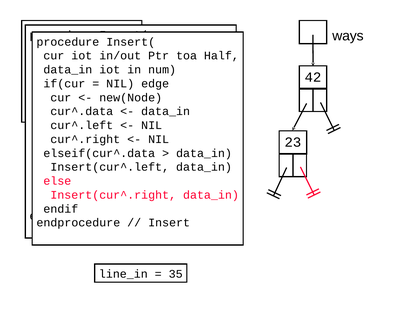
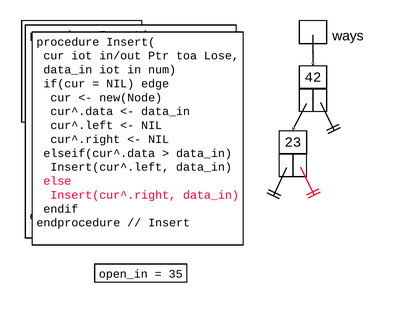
Half: Half -> Lose
line_in: line_in -> open_in
